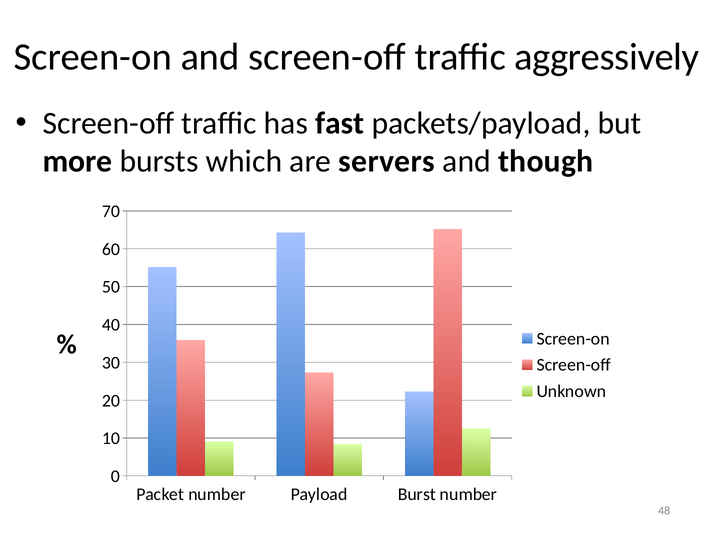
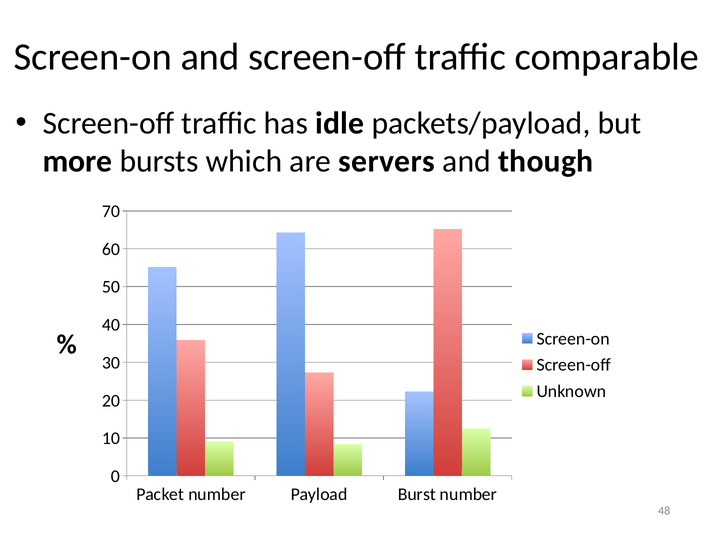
aggressively: aggressively -> comparable
fast: fast -> idle
